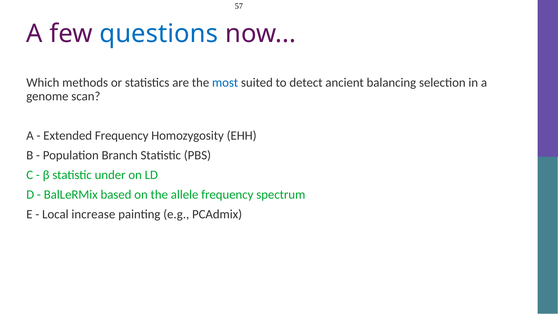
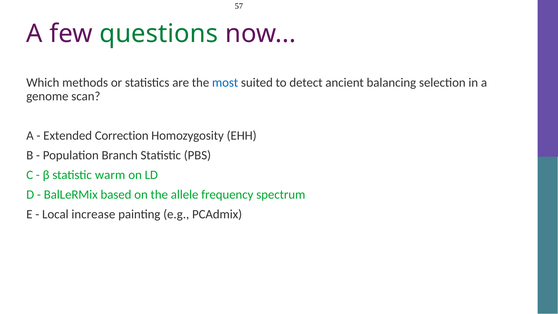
questions colour: blue -> green
Extended Frequency: Frequency -> Correction
under: under -> warm
